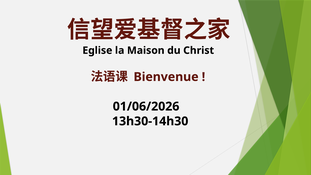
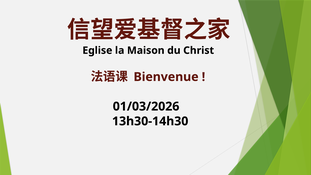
01/06/2026: 01/06/2026 -> 01/03/2026
